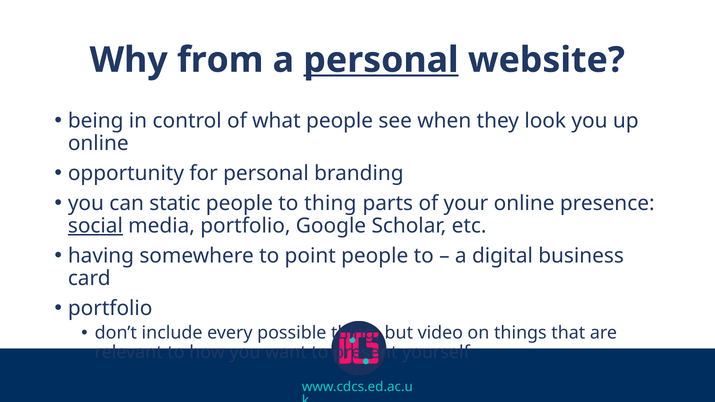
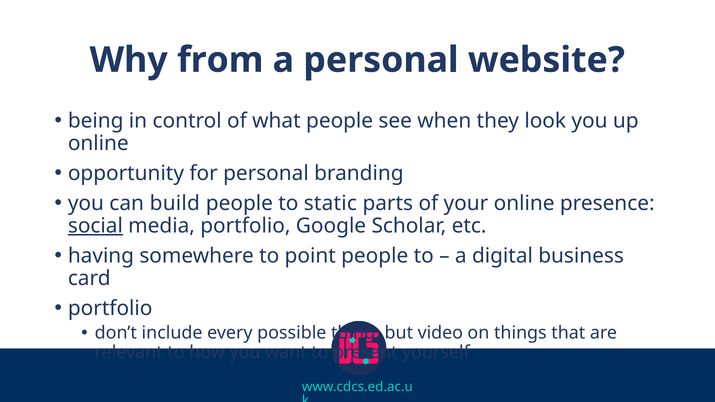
personal at (381, 60) underline: present -> none
static: static -> build
to thing: thing -> static
